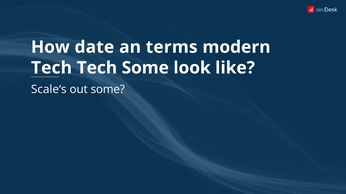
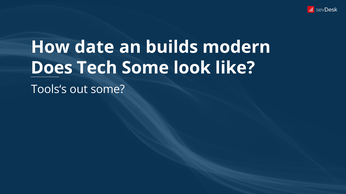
terms: terms -> builds
Tech at (52, 68): Tech -> Does
Scale‘s: Scale‘s -> Tools‘s
